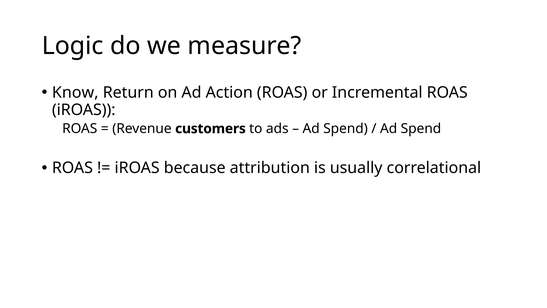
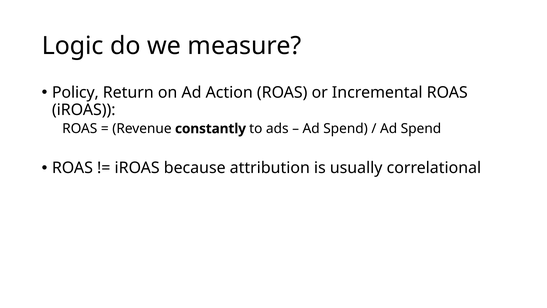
Know: Know -> Policy
customers: customers -> constantly
